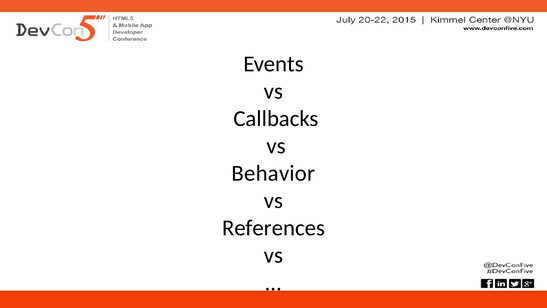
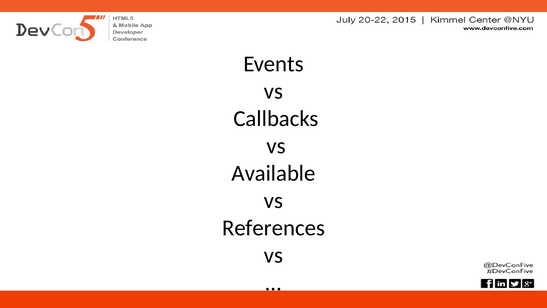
Behavior: Behavior -> Available
